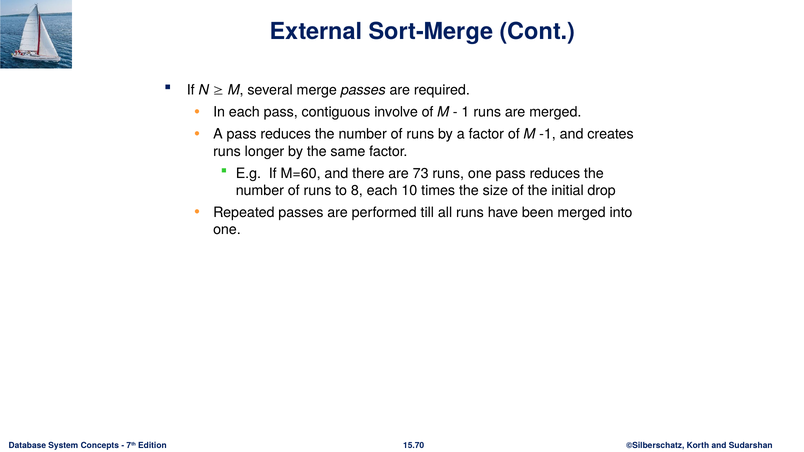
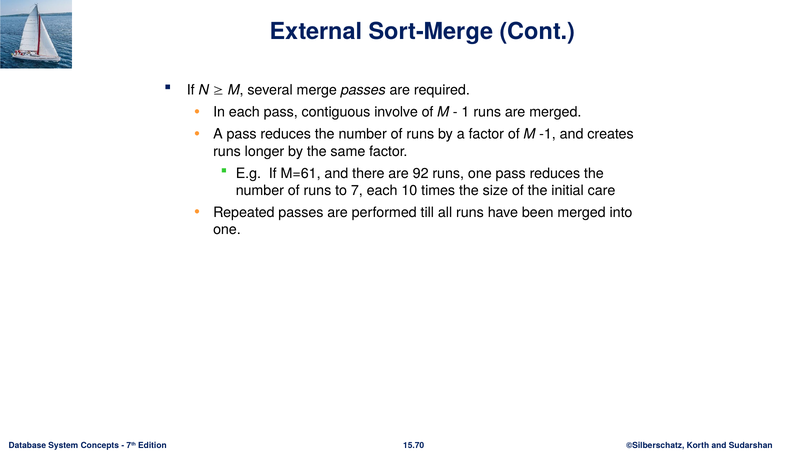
M=60: M=60 -> M=61
73: 73 -> 92
8: 8 -> 7
drop: drop -> care
